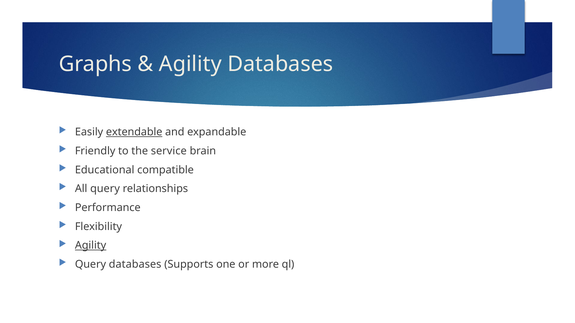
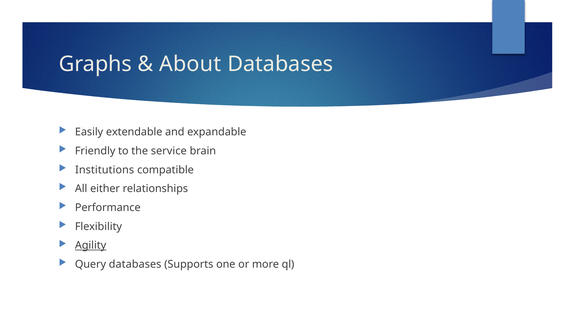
Agility at (190, 64): Agility -> About
extendable underline: present -> none
Educational: Educational -> Institutions
All query: query -> either
